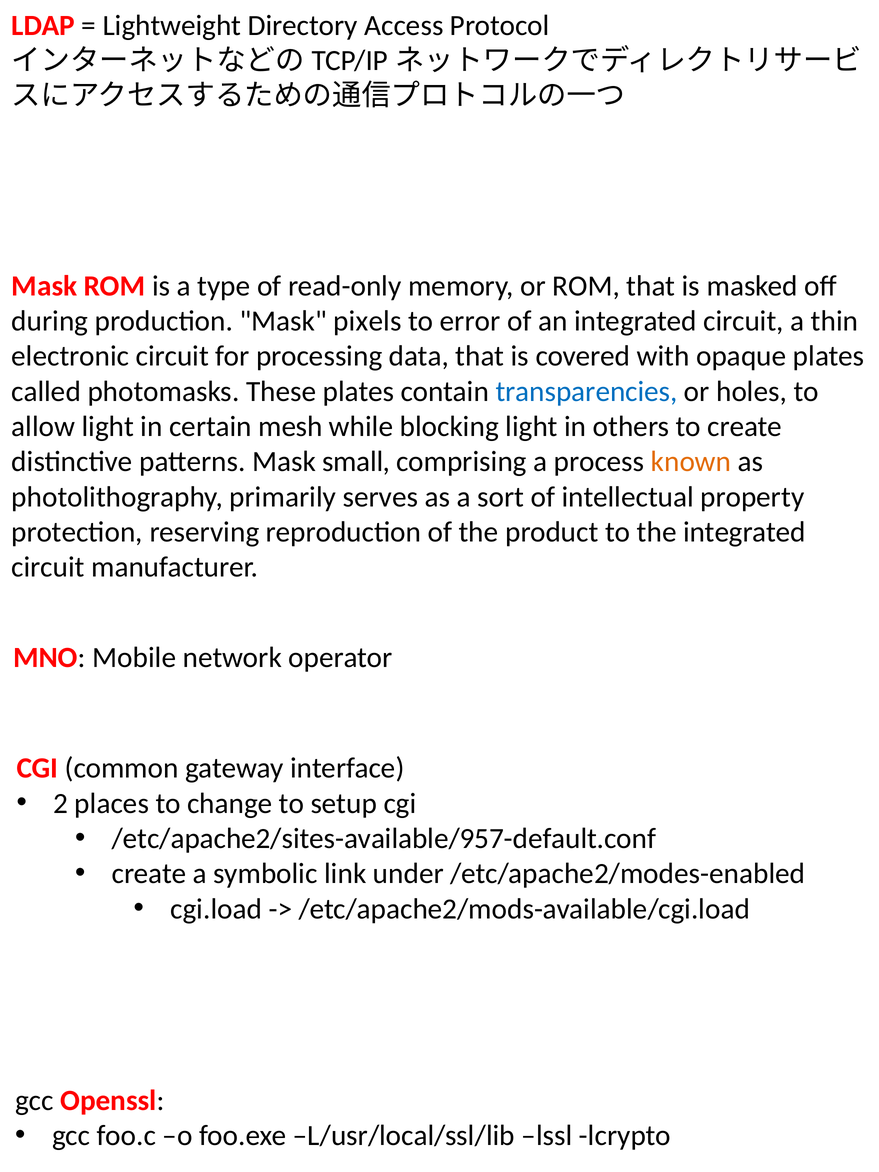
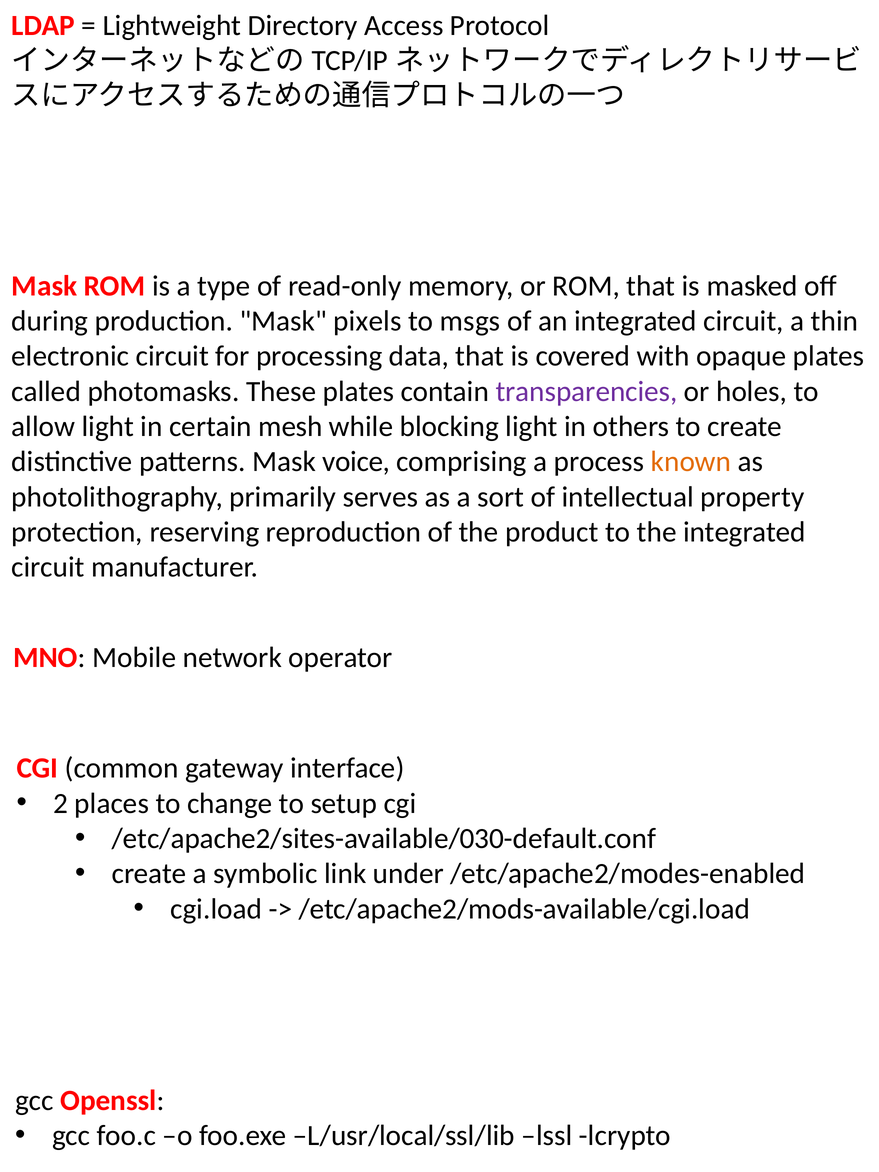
error: error -> msgs
transparencies colour: blue -> purple
small: small -> voice
/etc/apache2/sites-available/957-default.conf: /etc/apache2/sites-available/957-default.conf -> /etc/apache2/sites-available/030-default.conf
